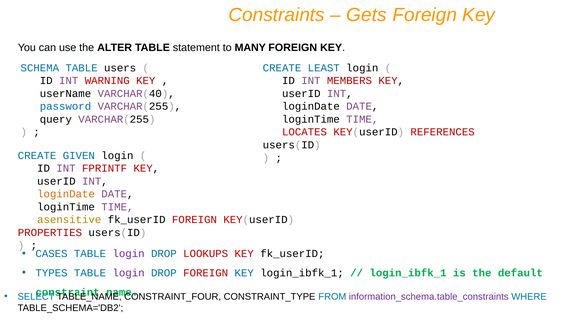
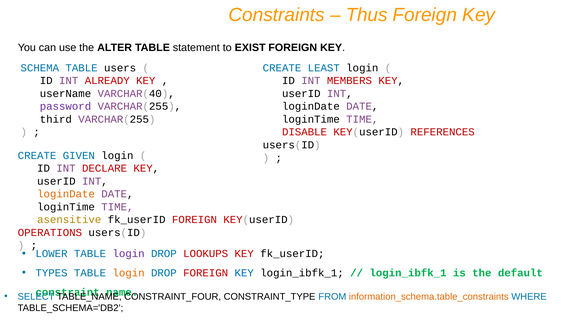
Gets: Gets -> Thus
MANY: MANY -> EXIST
WARNING: WARNING -> ALREADY
password colour: blue -> purple
query: query -> third
LOCATES: LOCATES -> DISABLE
FPRINTF: FPRINTF -> DECLARE
PROPERTIES: PROPERTIES -> OPERATIONS
CASES: CASES -> LOWER
login at (129, 273) colour: purple -> orange
information_schema.table_constraints colour: purple -> orange
